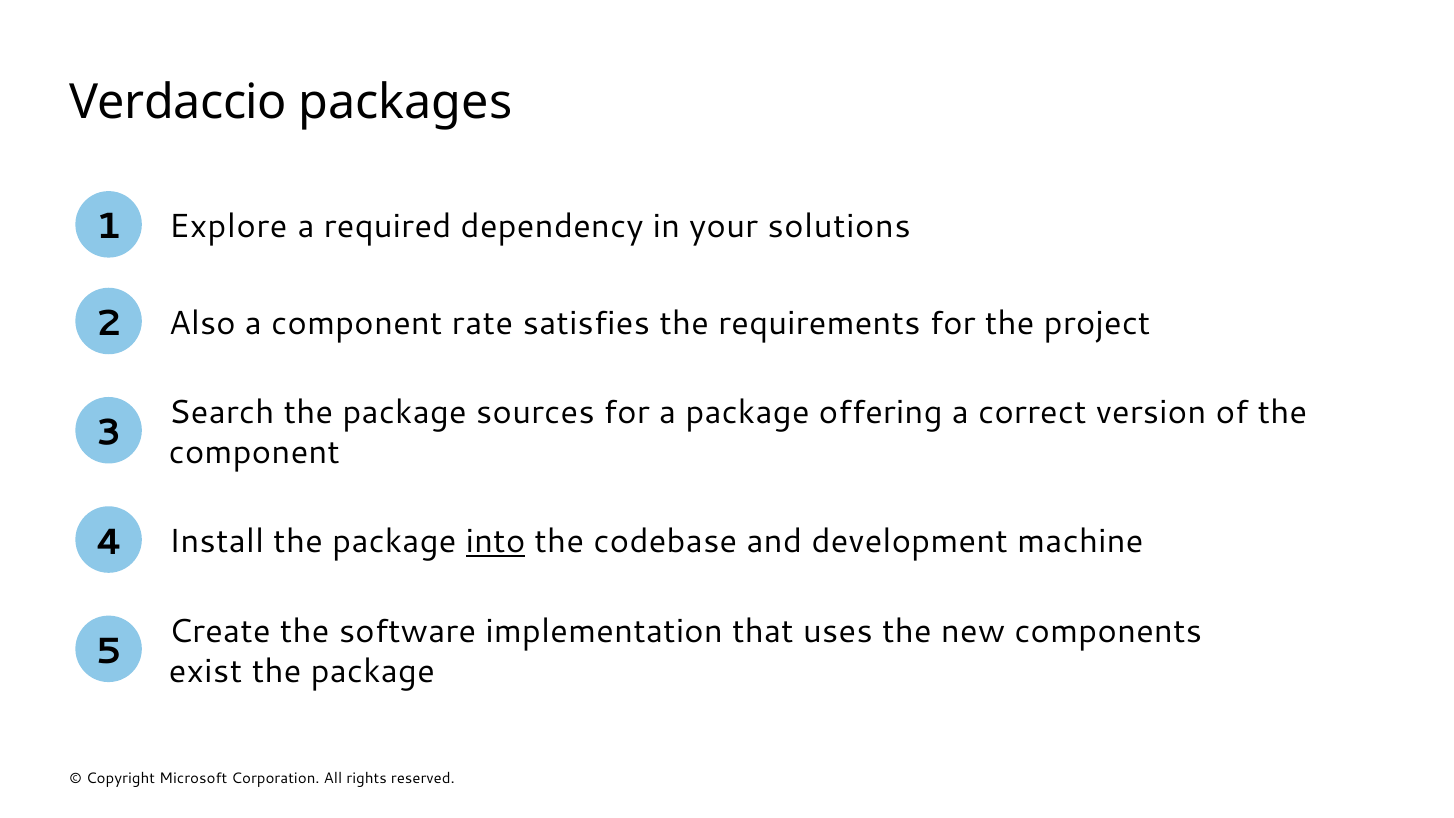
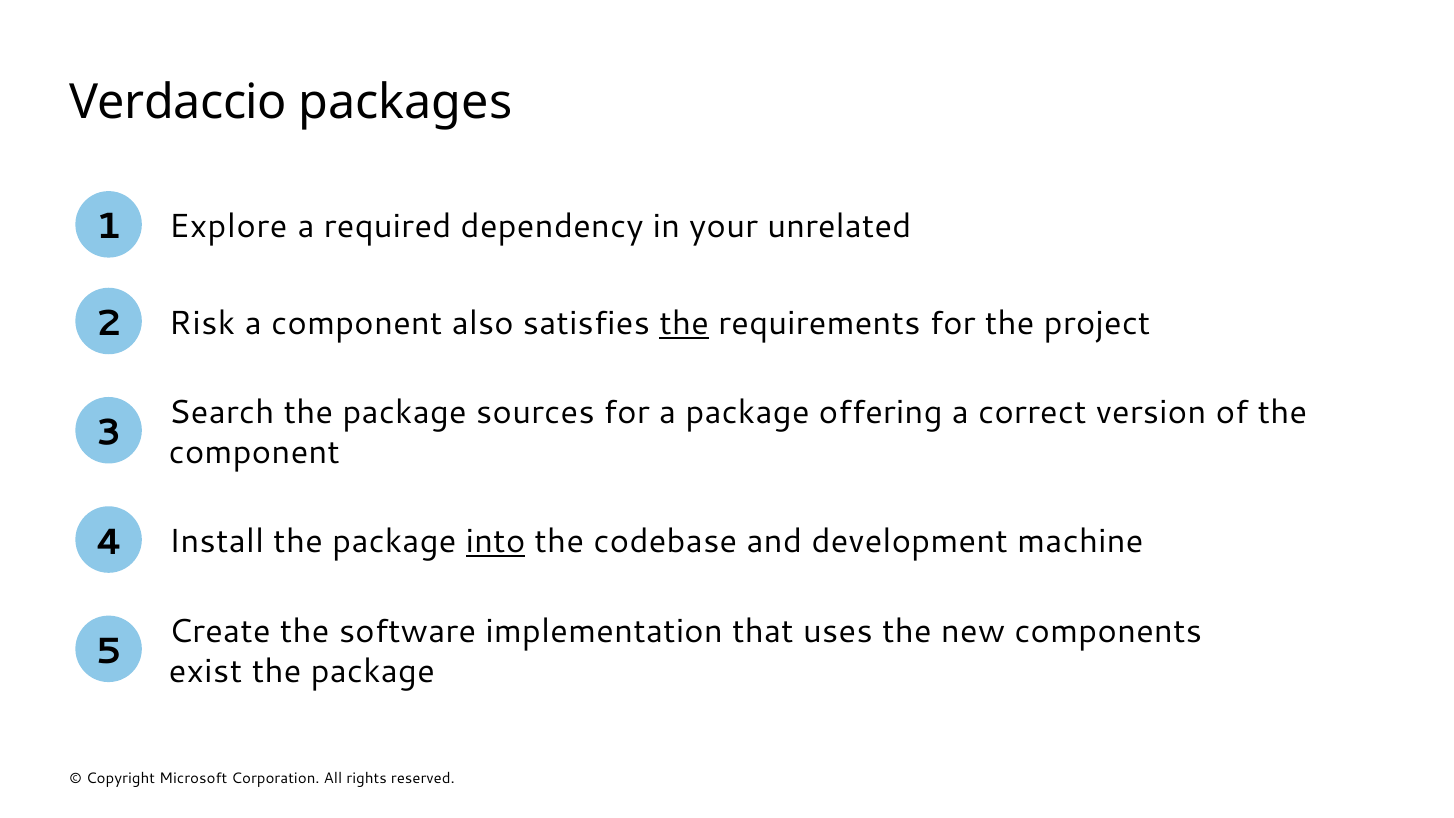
solutions: solutions -> unrelated
Also: Also -> Risk
rate: rate -> also
the at (684, 323) underline: none -> present
